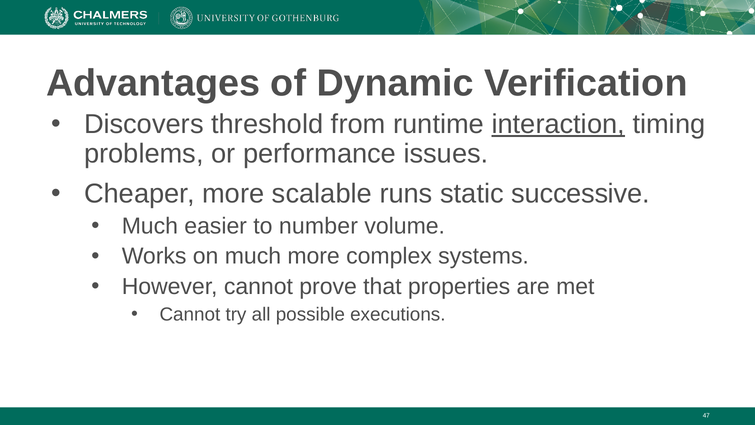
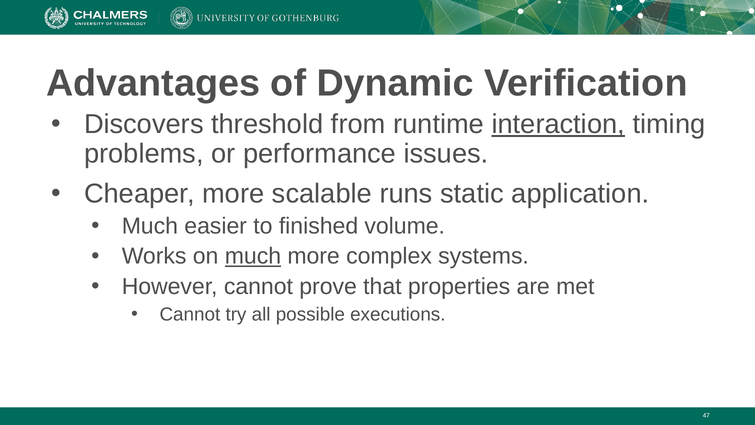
successive: successive -> application
number: number -> finished
much at (253, 256) underline: none -> present
